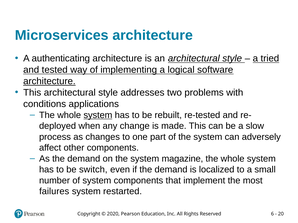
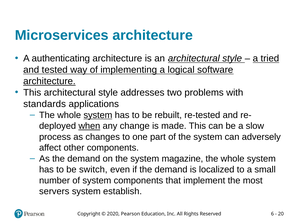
conditions: conditions -> standards
when underline: none -> present
failures: failures -> servers
restarted: restarted -> establish
